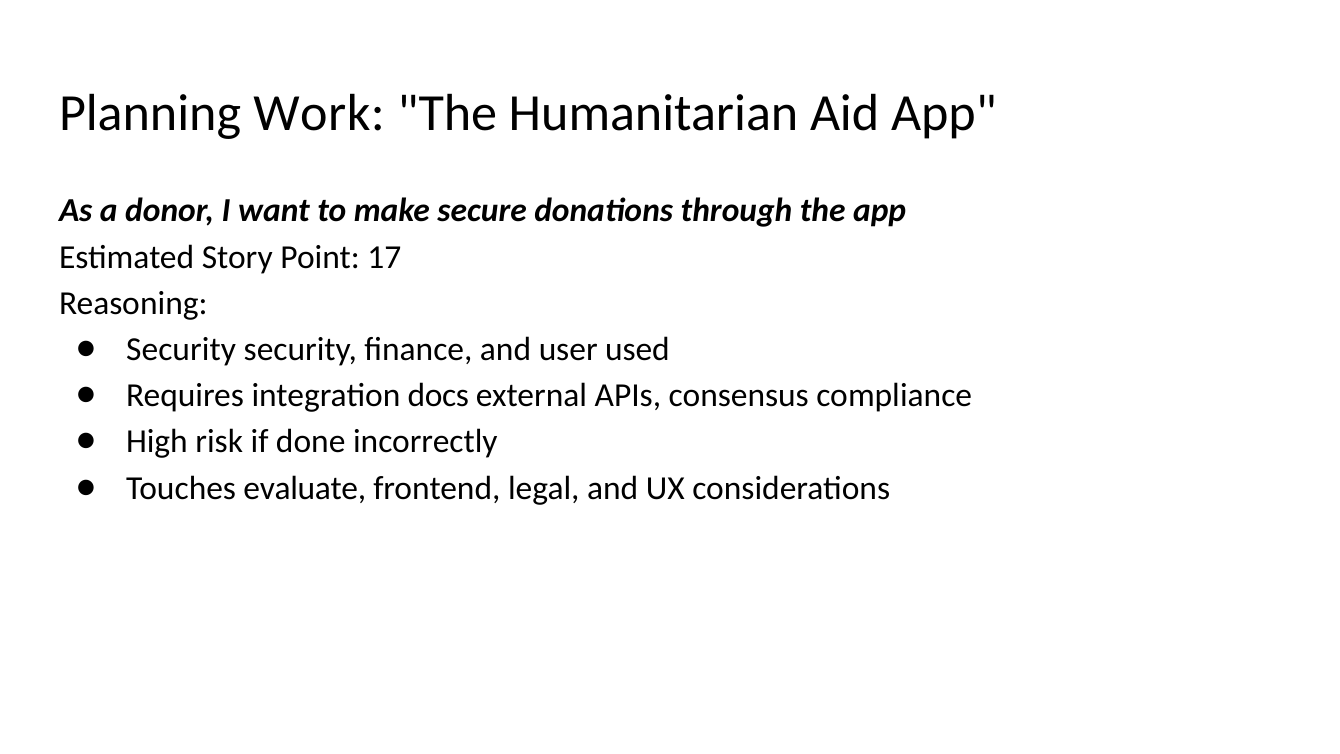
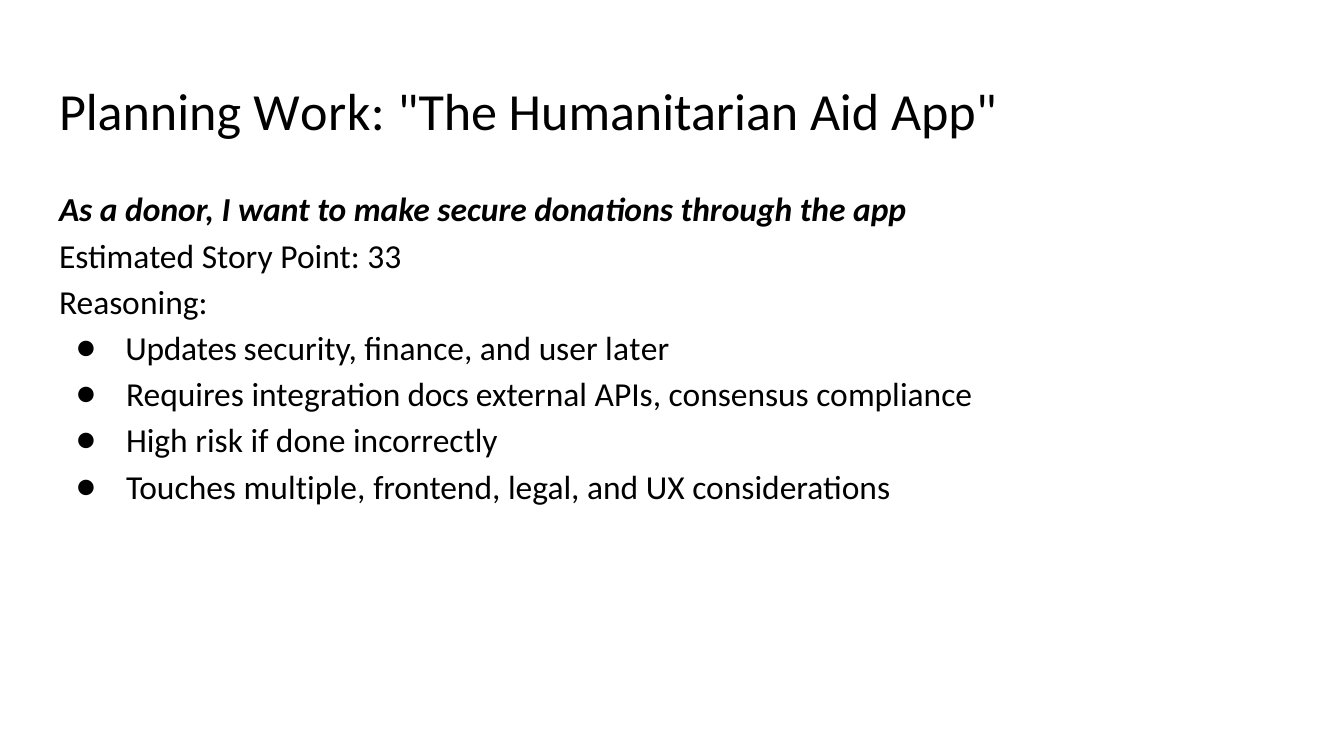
17: 17 -> 33
Security at (181, 349): Security -> Updates
used: used -> later
evaluate: evaluate -> multiple
